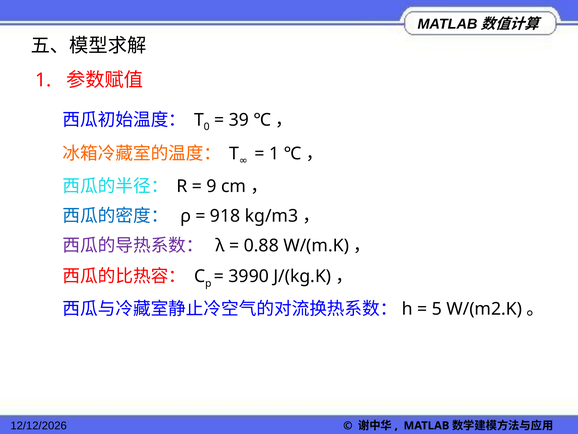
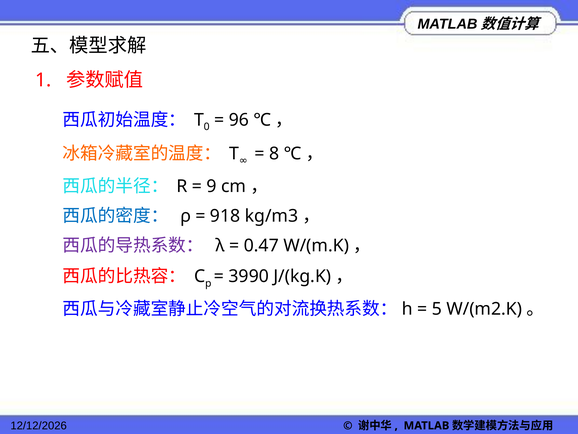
39: 39 -> 96
1 at (274, 153): 1 -> 8
0.88: 0.88 -> 0.47
